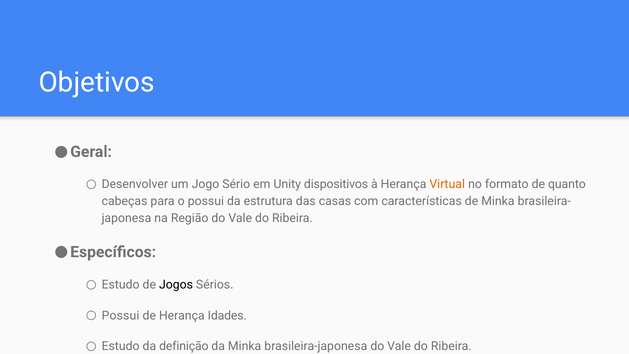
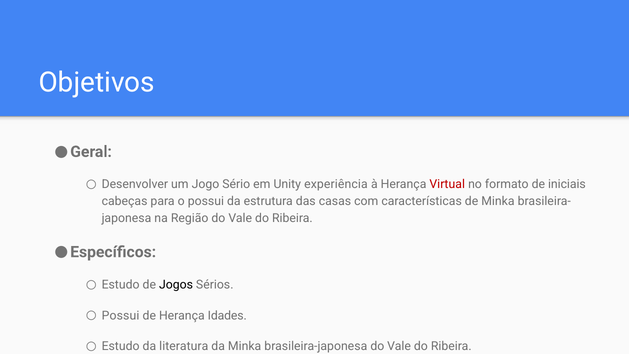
dispositivos: dispositivos -> experiência
Virtual colour: orange -> red
quanto: quanto -> iniciais
definição: definição -> literatura
